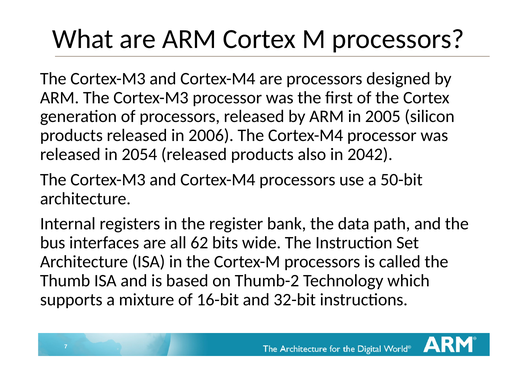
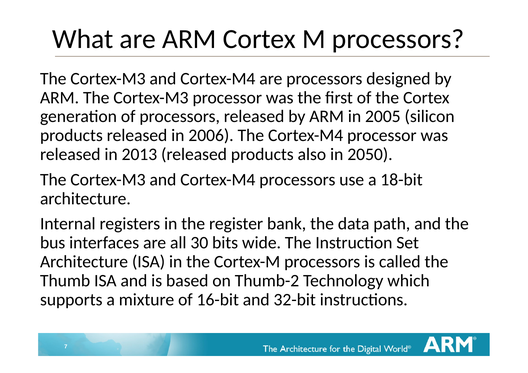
2054: 2054 -> 2013
2042: 2042 -> 2050
50-bit: 50-bit -> 18-bit
62: 62 -> 30
